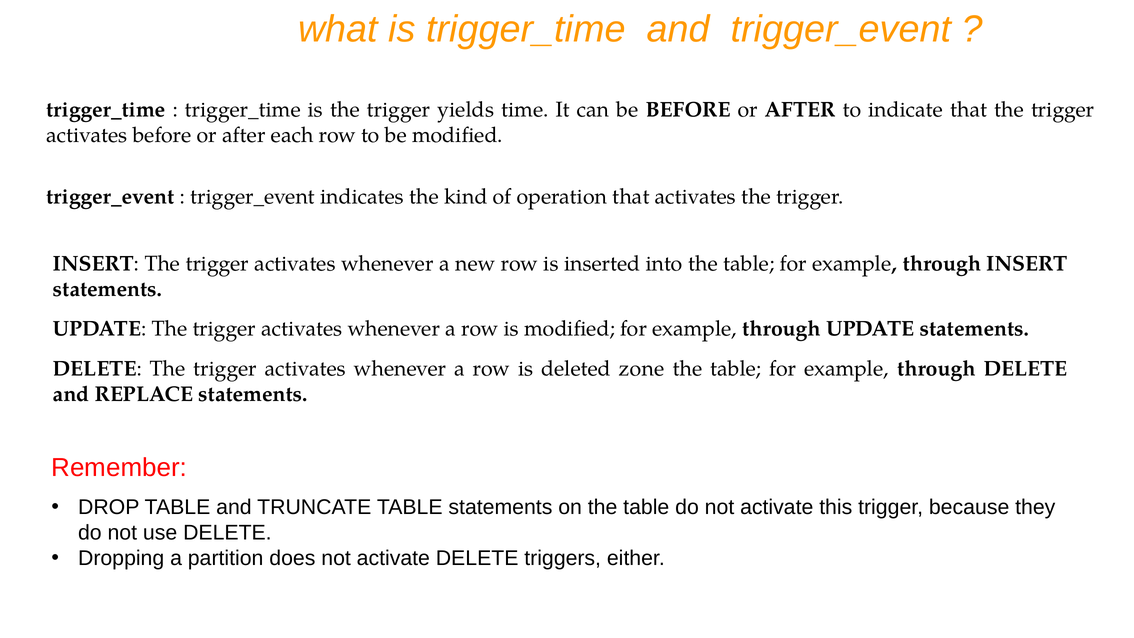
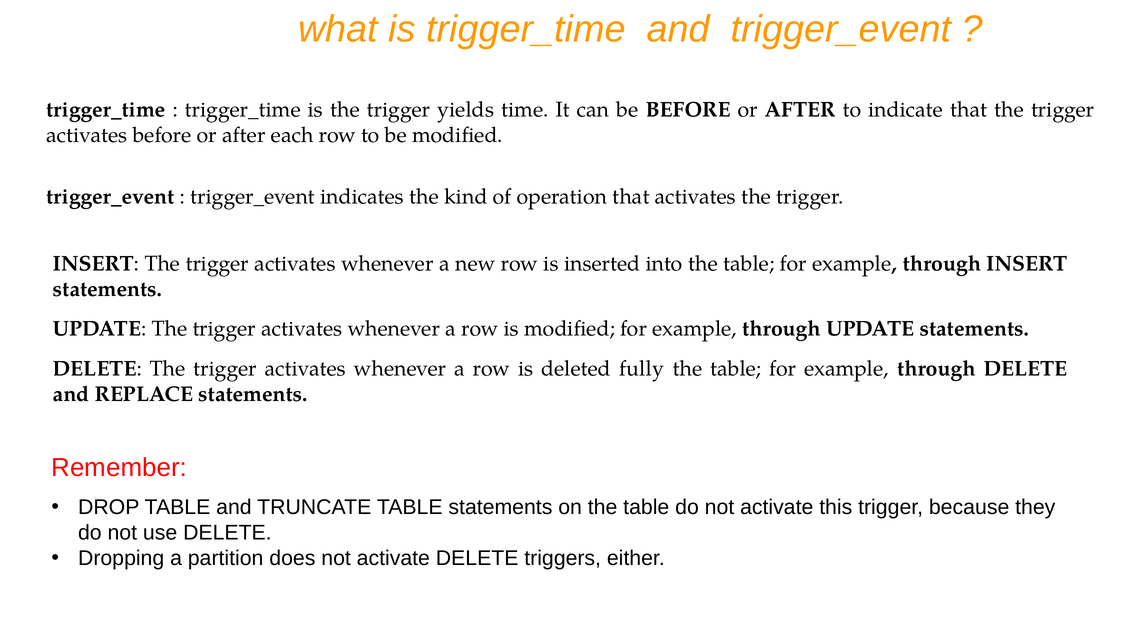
zone: zone -> fully
